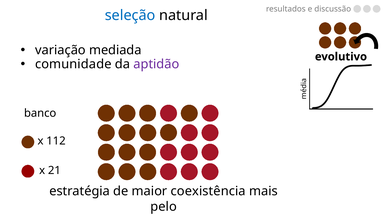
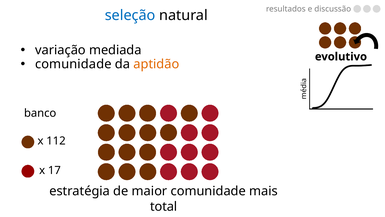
aptidão colour: purple -> orange
21: 21 -> 17
maior coexistência: coexistência -> comunidade
pelo: pelo -> total
